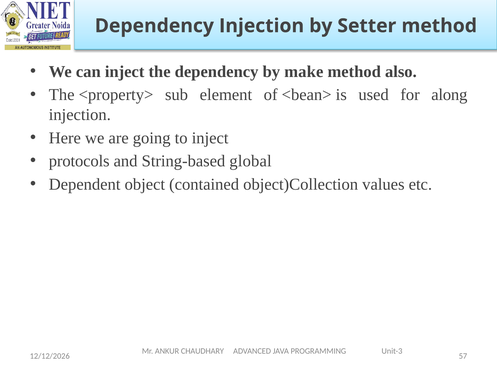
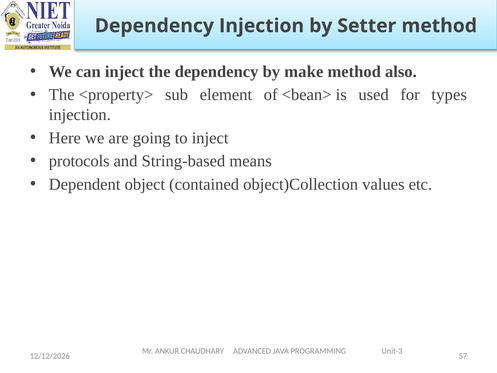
along: along -> types
global: global -> means
